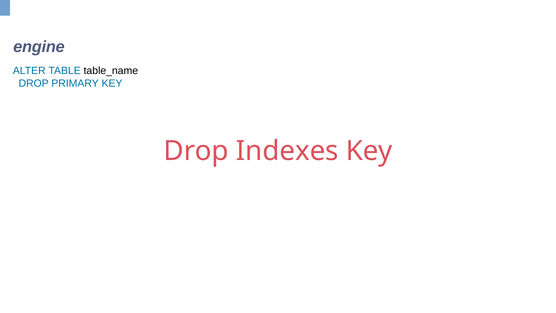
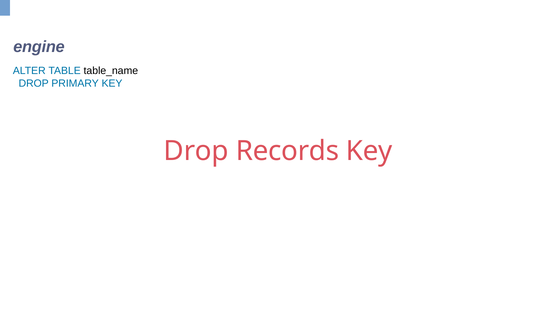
Indexes: Indexes -> Records
